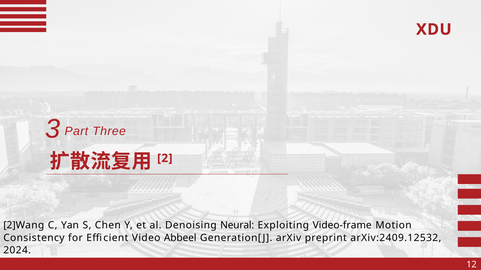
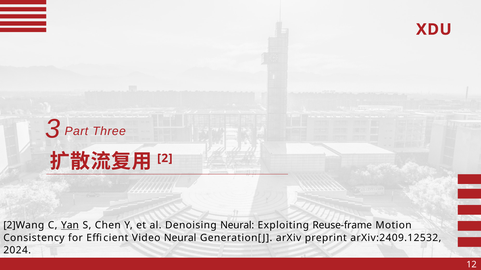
Yan underline: none -> present
Video-frame: Video-frame -> Reuse-frame
Video Abbeel: Abbeel -> Neural
